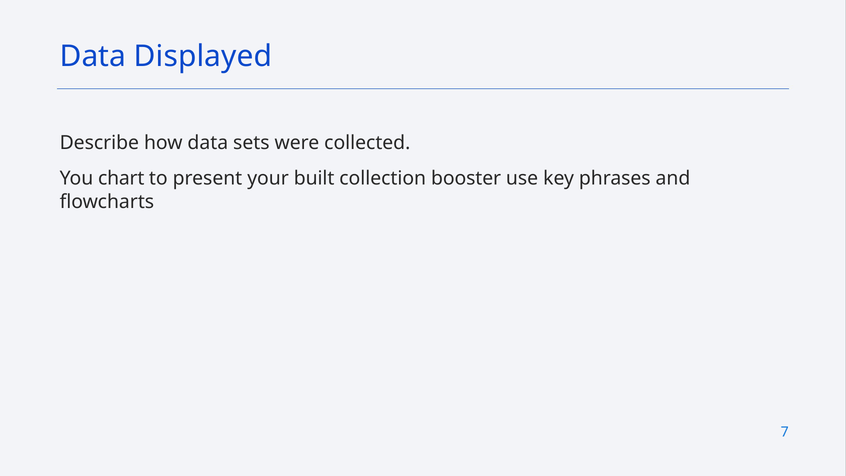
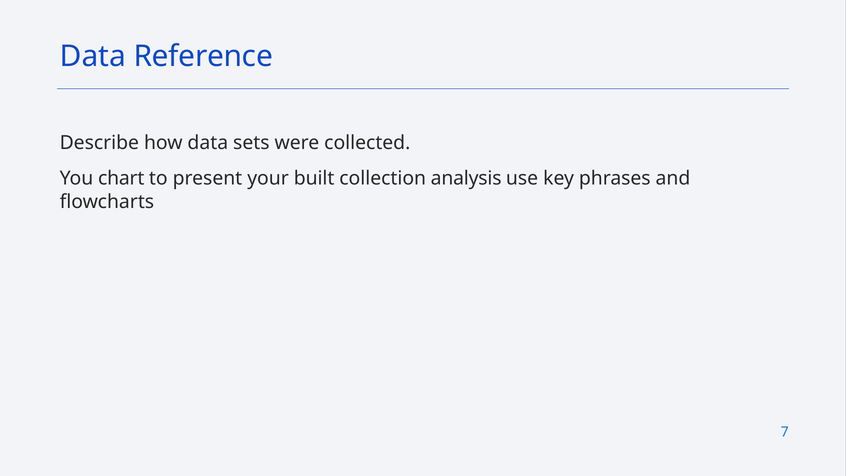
Displayed: Displayed -> Reference
booster: booster -> analysis
